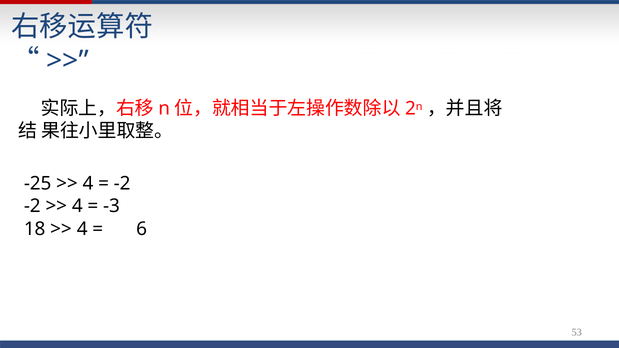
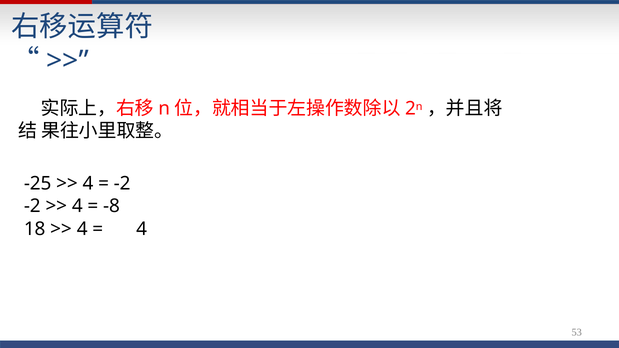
-3: -3 -> -8
6 at (142, 229): 6 -> 4
